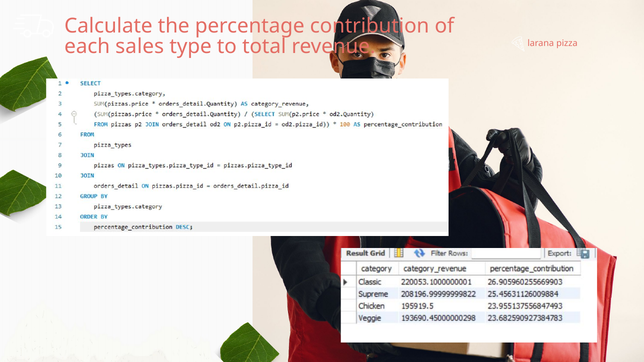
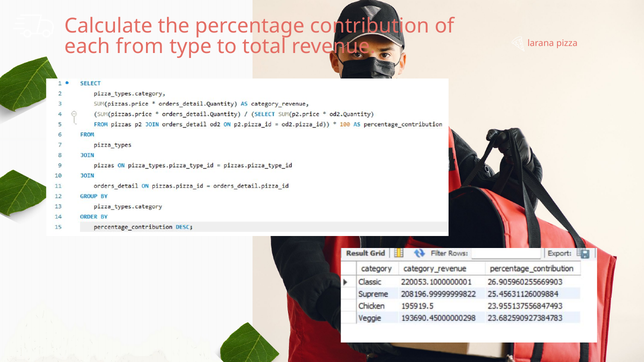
sales: sales -> from
